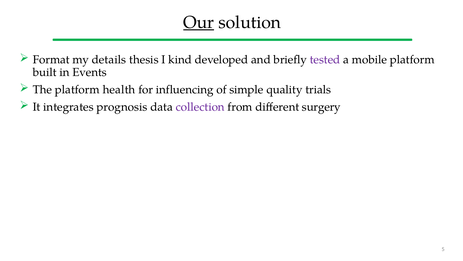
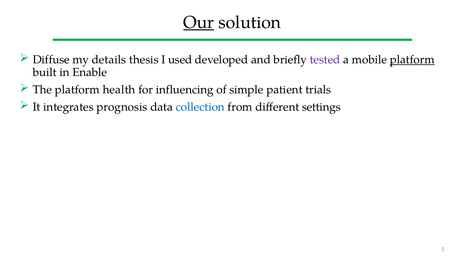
Format: Format -> Diffuse
kind: kind -> used
platform at (412, 60) underline: none -> present
Events: Events -> Enable
quality: quality -> patient
collection colour: purple -> blue
surgery: surgery -> settings
